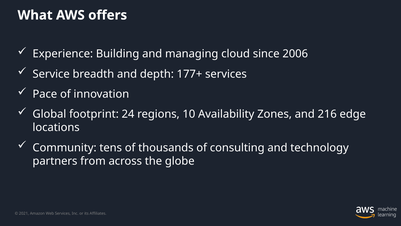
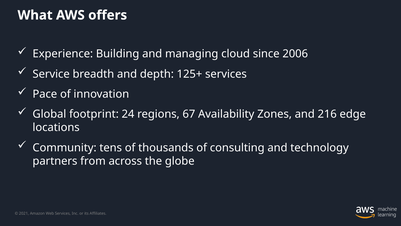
177+: 177+ -> 125+
10: 10 -> 67
